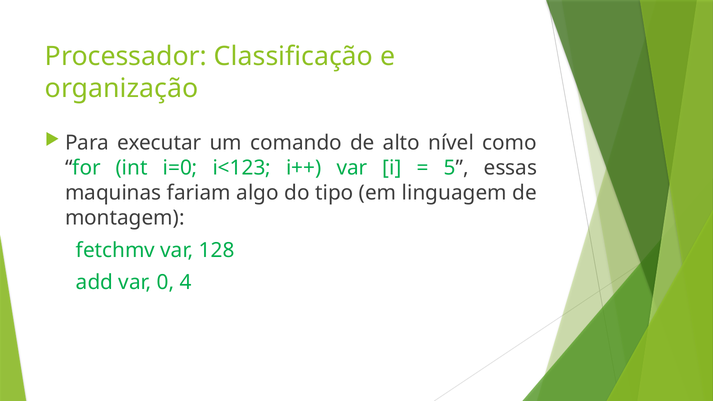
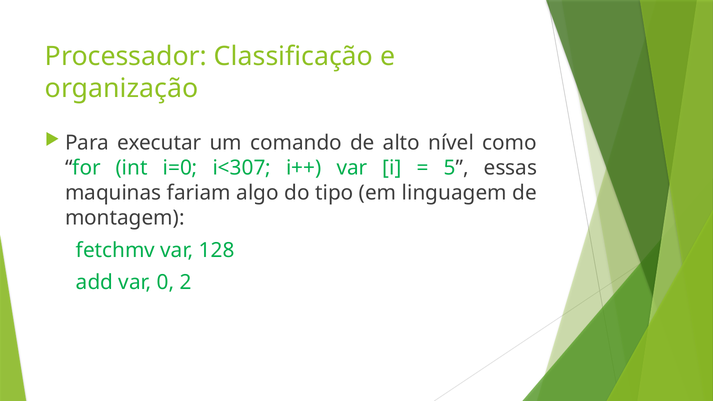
i<123: i<123 -> i<307
4: 4 -> 2
